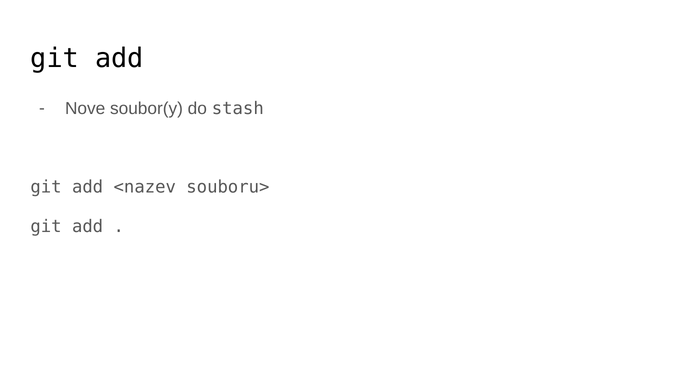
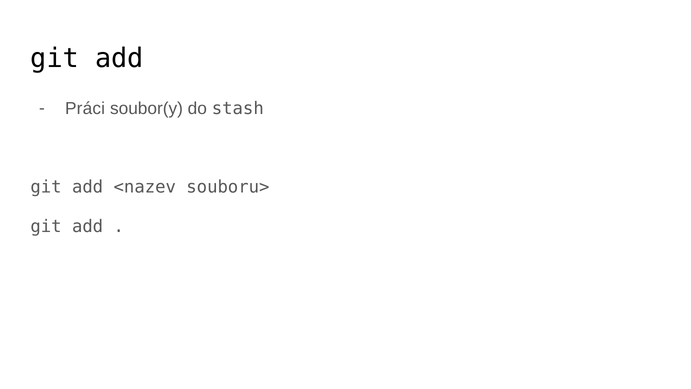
Nove: Nove -> Práci
